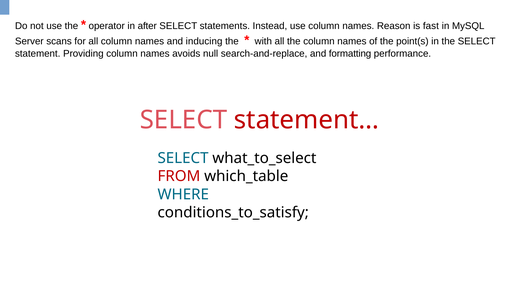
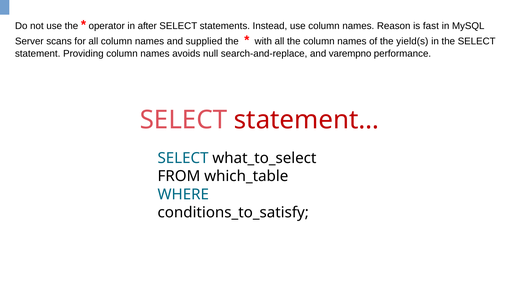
inducing: inducing -> supplied
point(s: point(s -> yield(s
formatting: formatting -> varempno
FROM colour: red -> black
